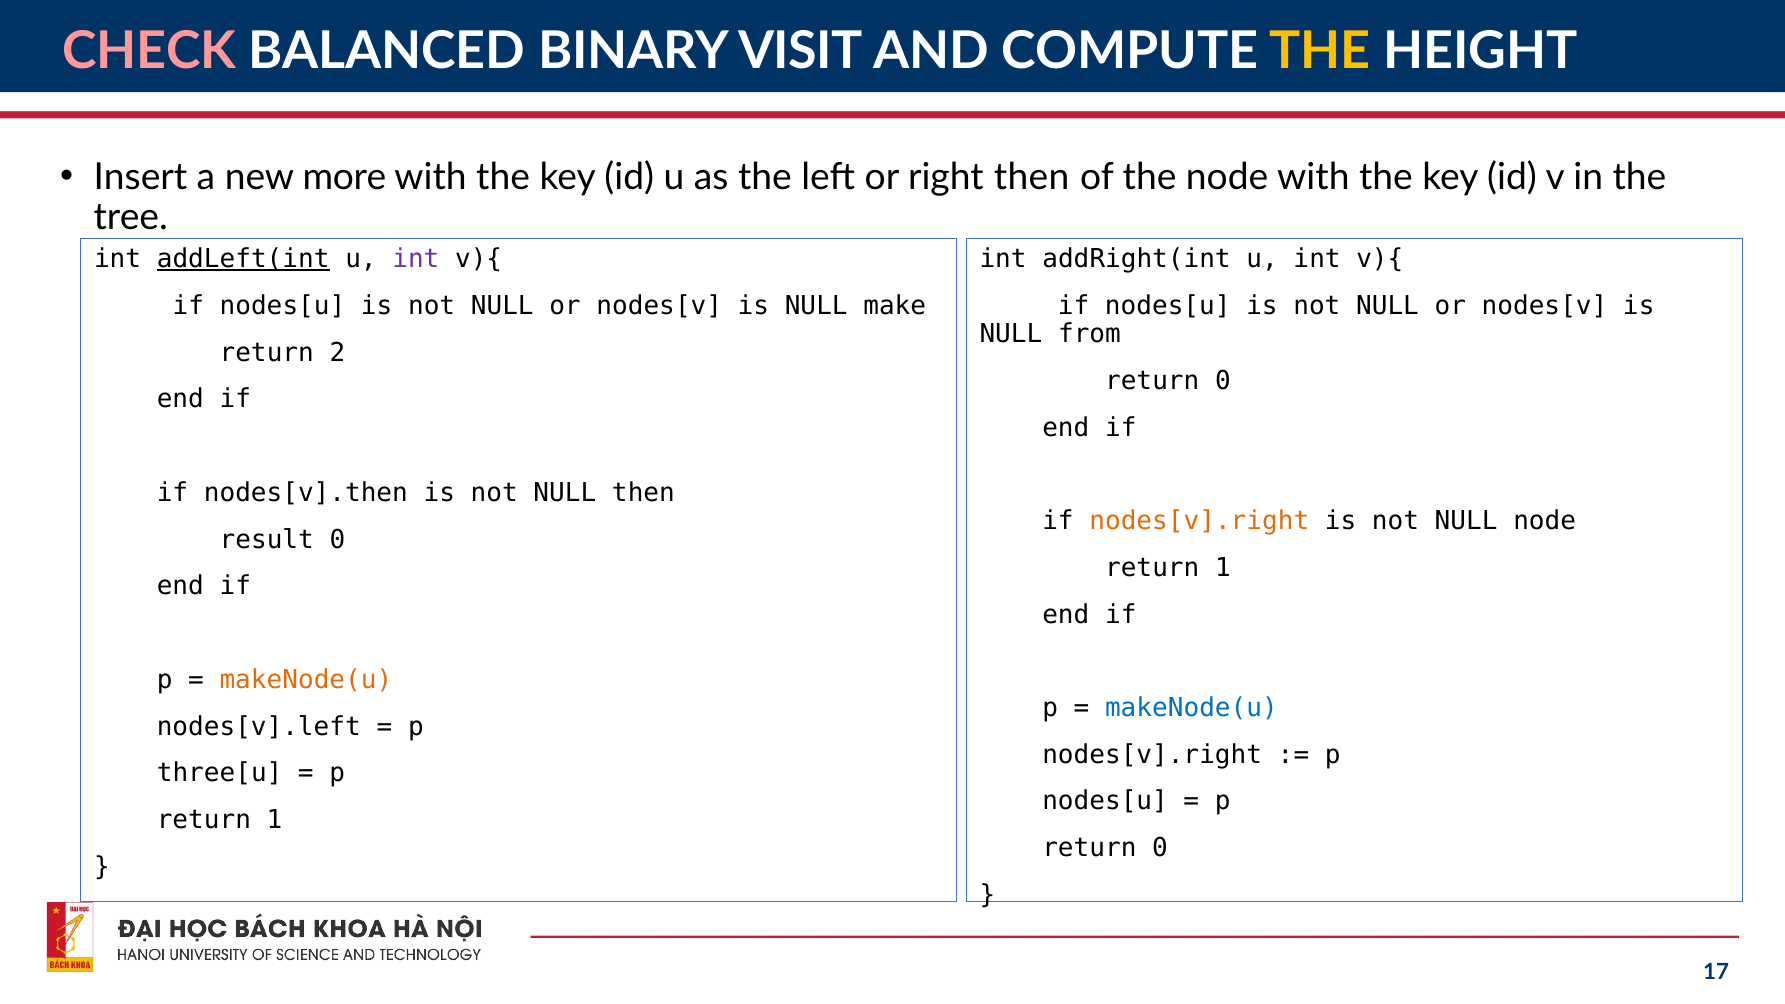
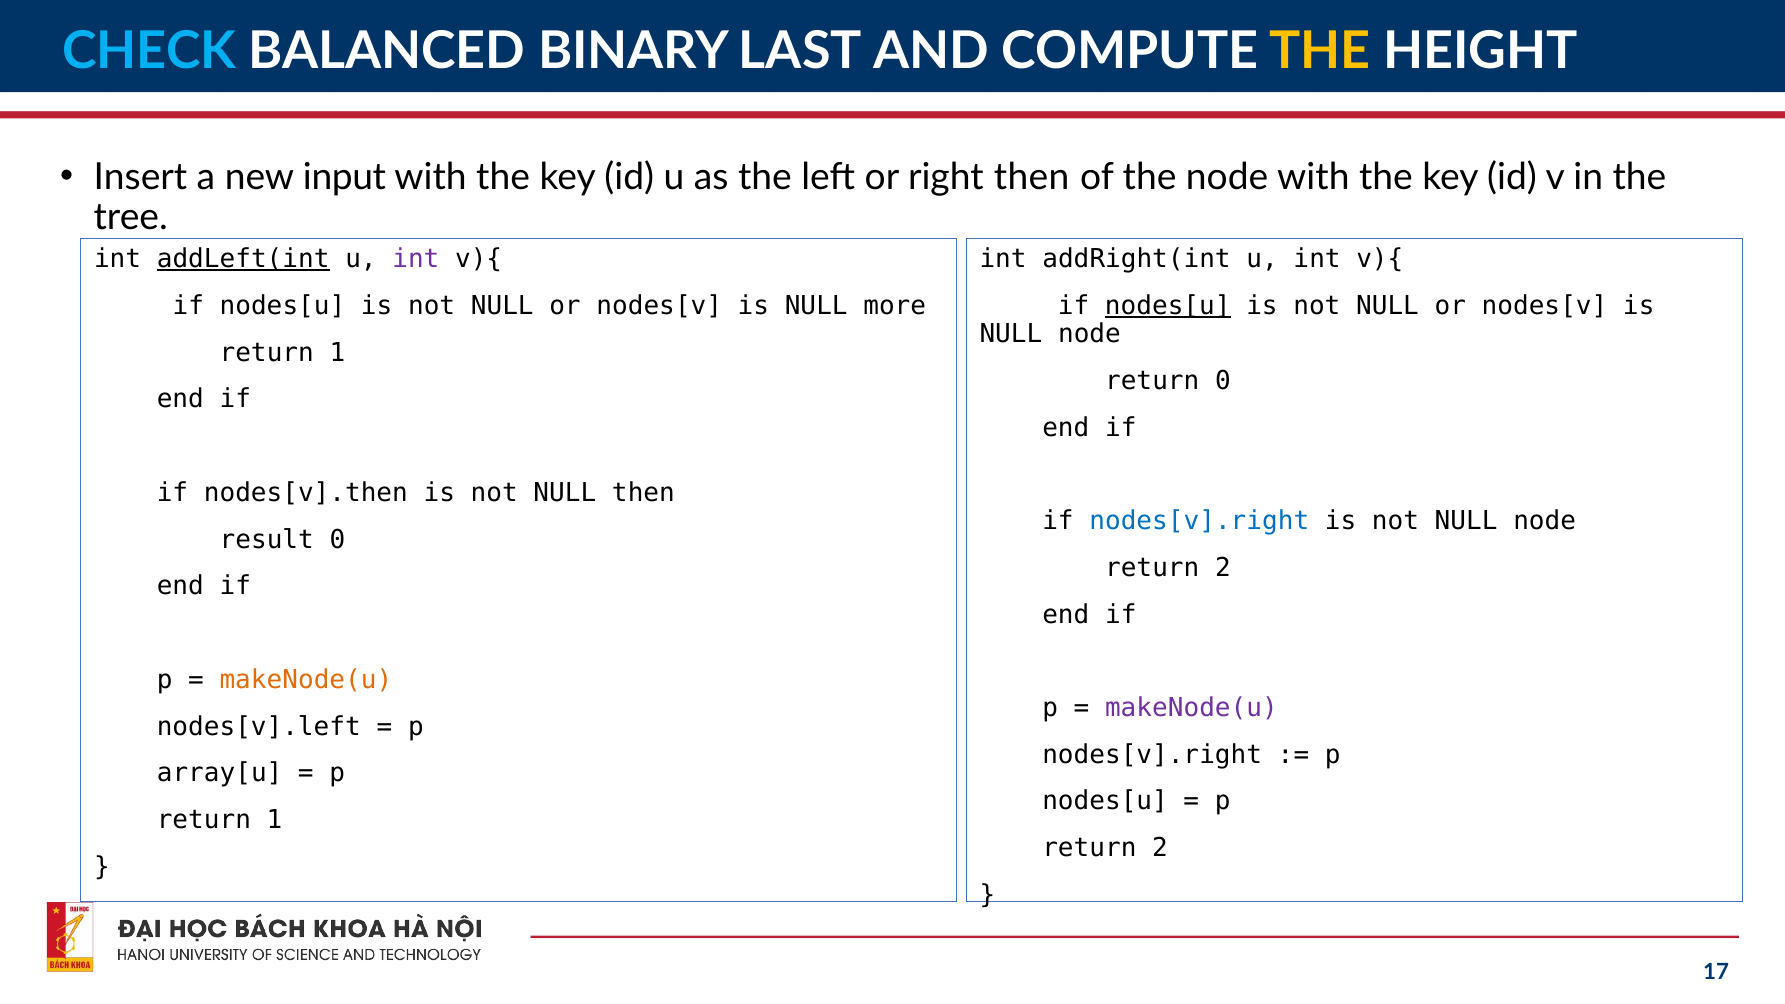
CHECK colour: pink -> light blue
VISIT: VISIT -> LAST
more: more -> input
make: make -> more
nodes[u at (1168, 306) underline: none -> present
from at (1089, 334): from -> node
2 at (337, 353): 2 -> 1
nodes[v].right at (1199, 521) colour: orange -> blue
1 at (1223, 568): 1 -> 2
makeNode(u at (1191, 708) colour: blue -> purple
three[u: three[u -> array[u
0 at (1160, 848): 0 -> 2
